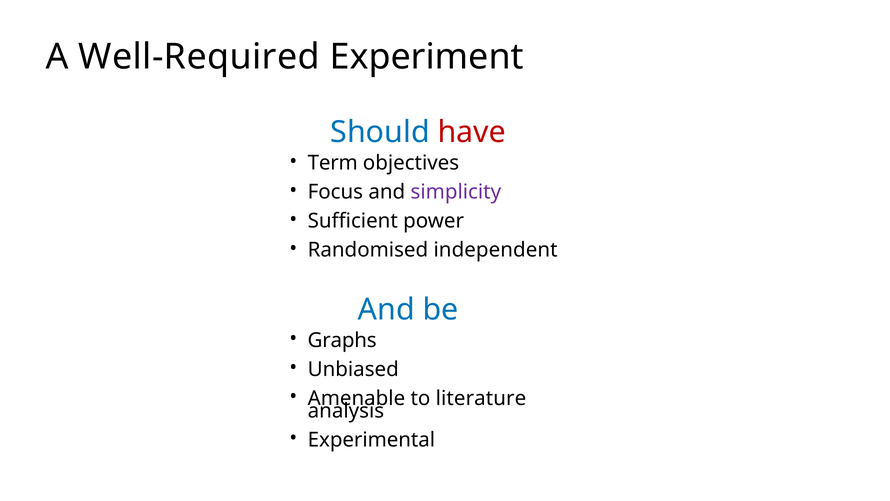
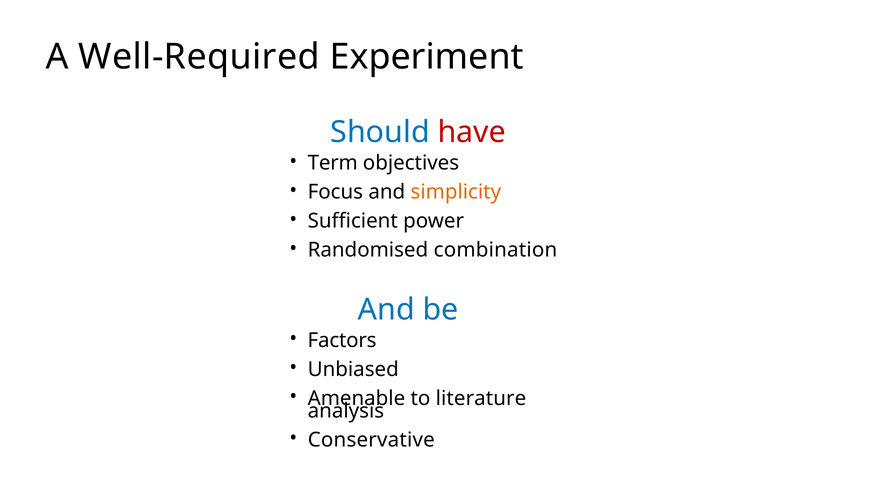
simplicity colour: purple -> orange
independent: independent -> combination
Graphs: Graphs -> Factors
Experimental: Experimental -> Conservative
